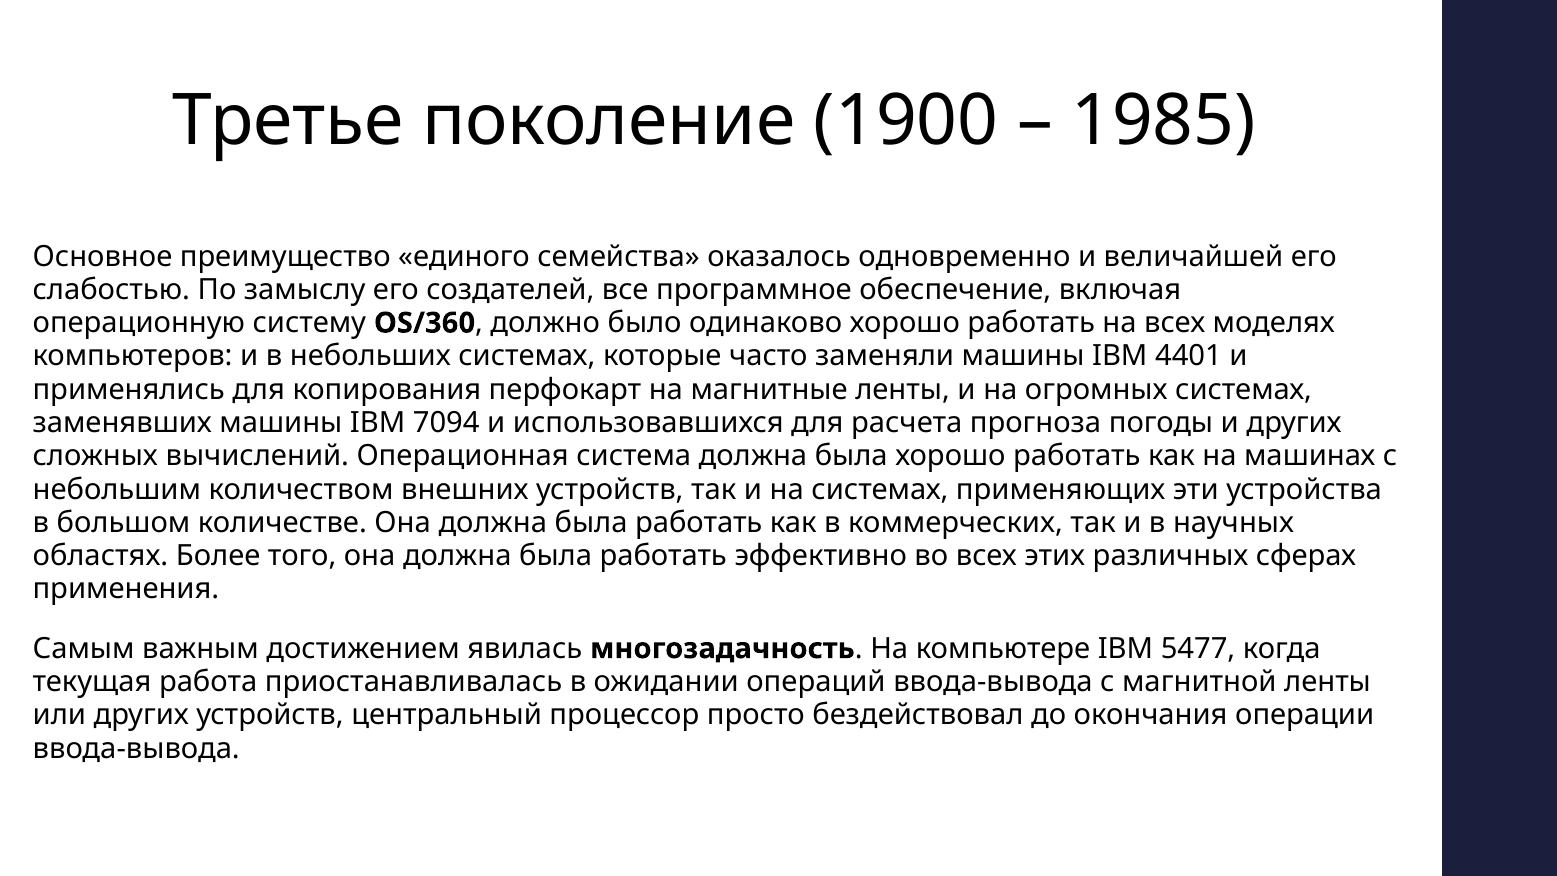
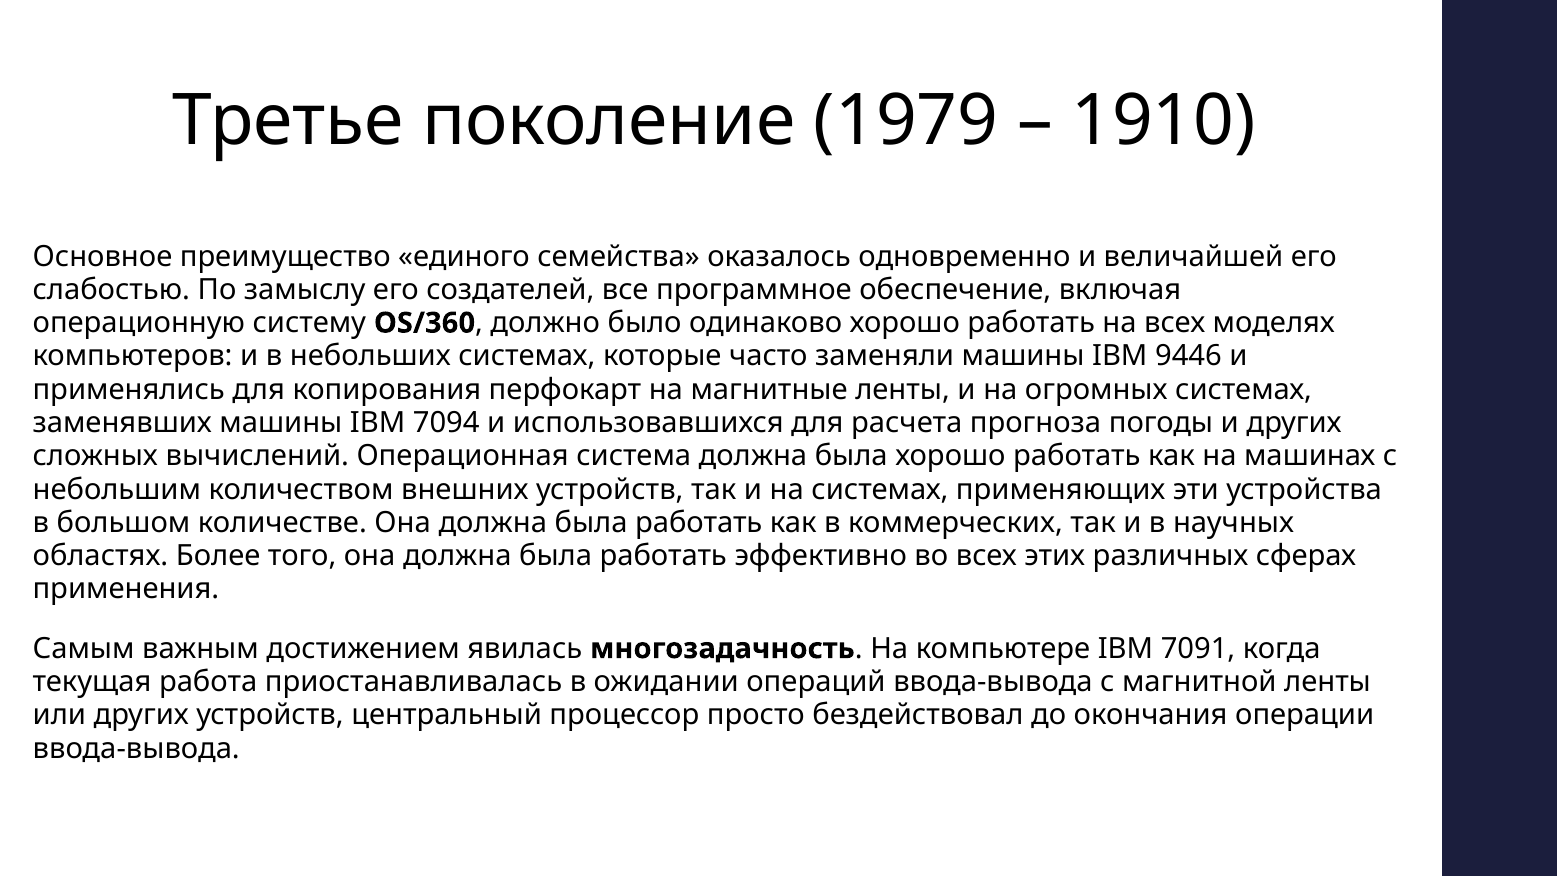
1900: 1900 -> 1979
1985: 1985 -> 1910
4401: 4401 -> 9446
5477: 5477 -> 7091
